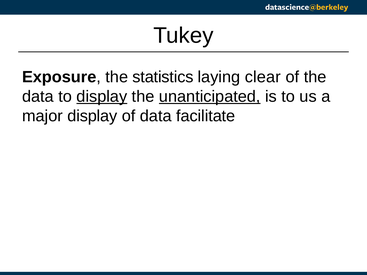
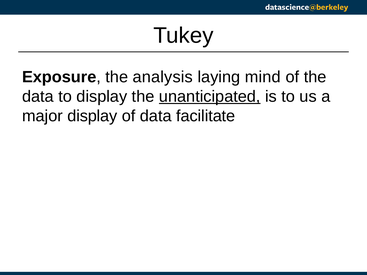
statistics: statistics -> analysis
clear: clear -> mind
display at (102, 97) underline: present -> none
